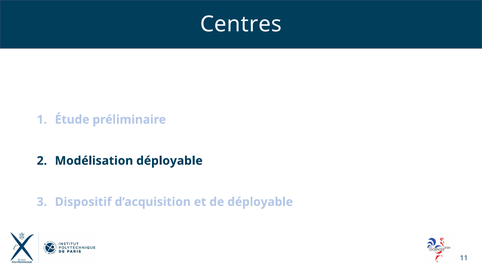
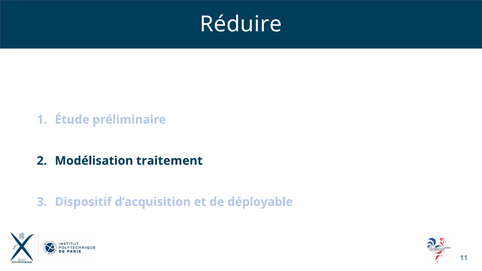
Centres: Centres -> Réduire
Modélisation déployable: déployable -> traitement
